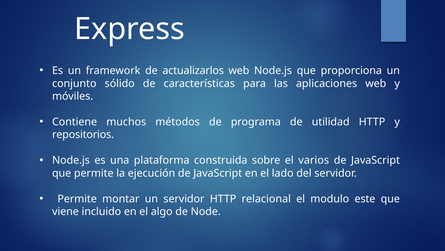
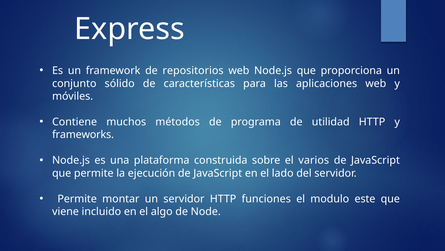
actualizarlos: actualizarlos -> repositorios
repositorios: repositorios -> frameworks
relacional: relacional -> funciones
